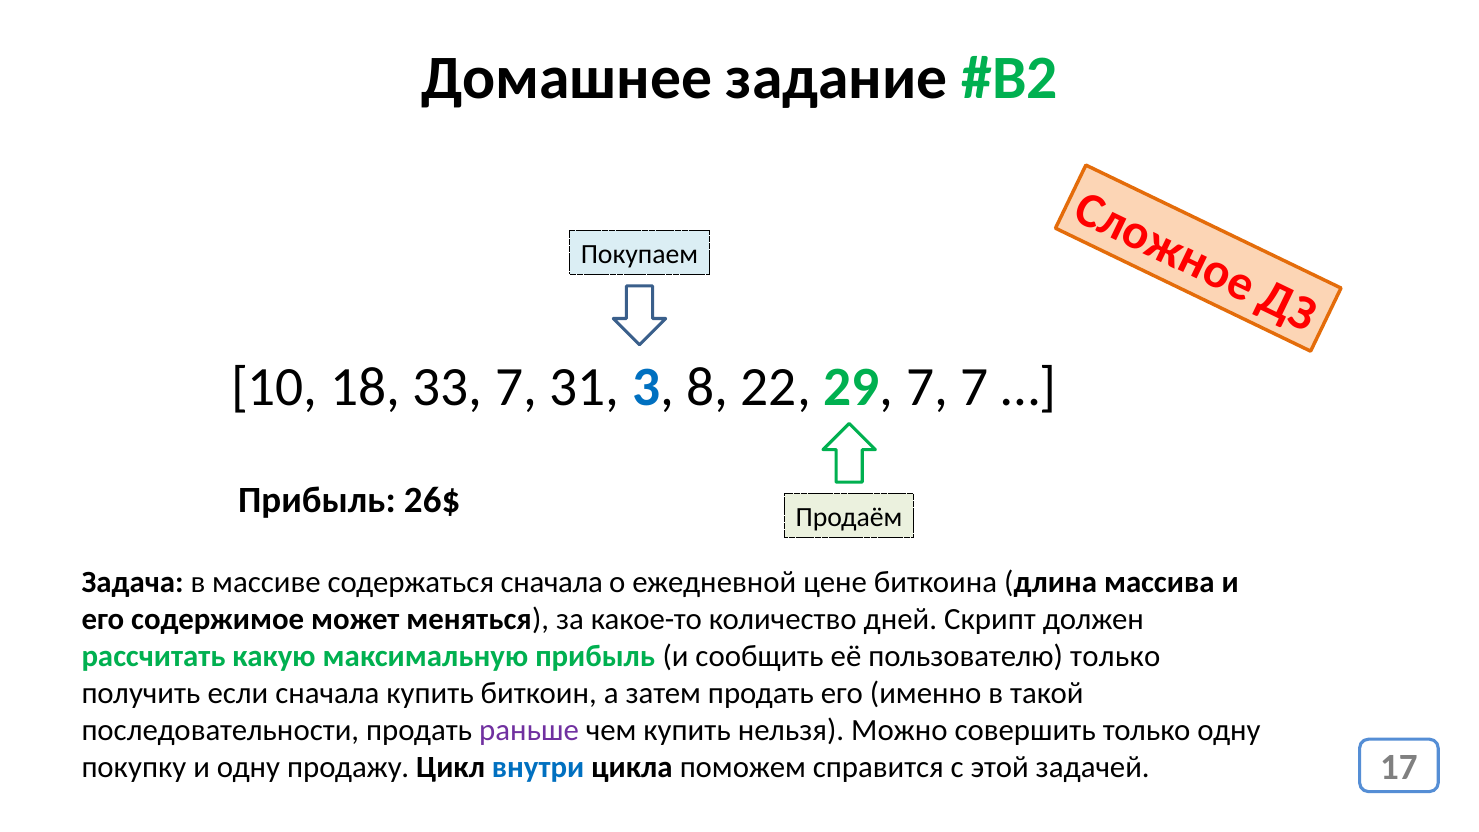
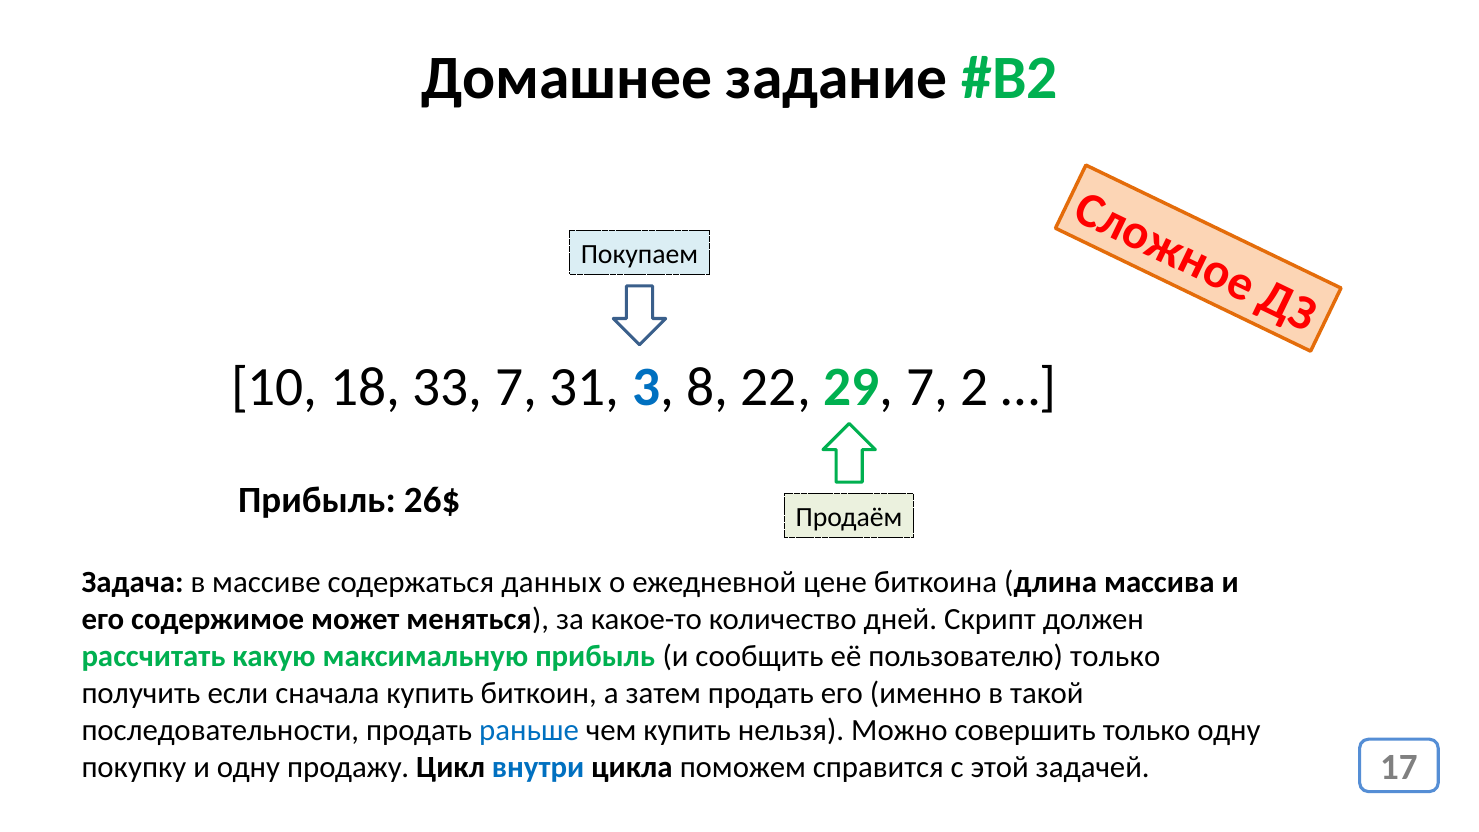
7 7: 7 -> 2
содержаться сначала: сначала -> данных
раньше colour: purple -> blue
